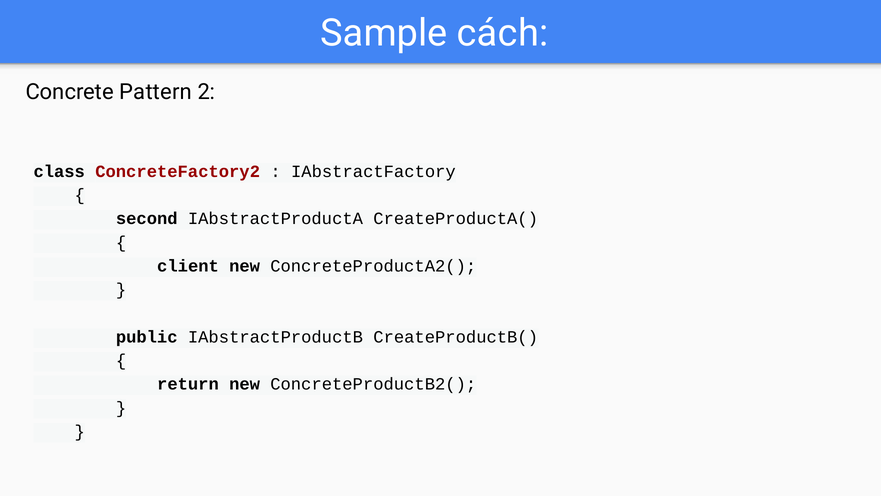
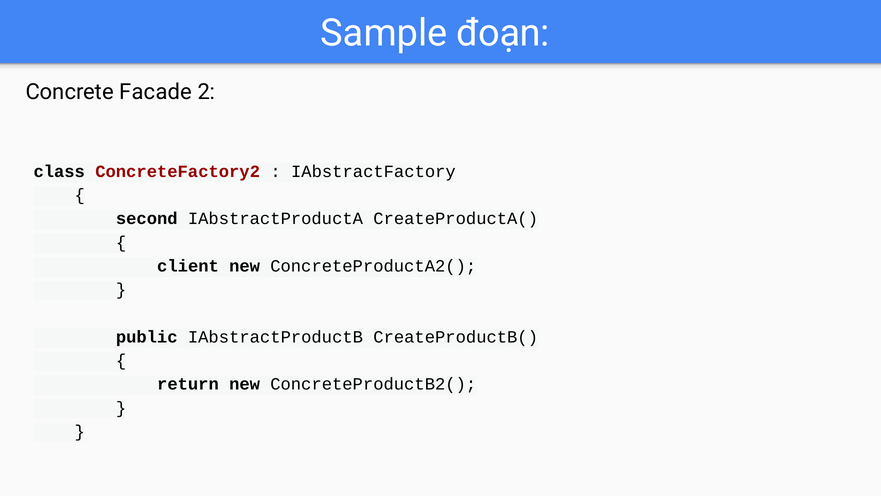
cách: cách -> đoạn
Pattern: Pattern -> Facade
